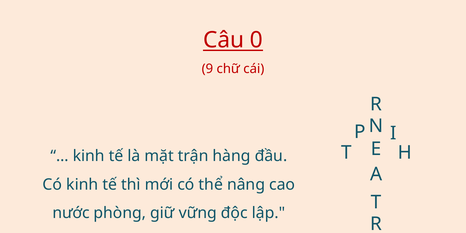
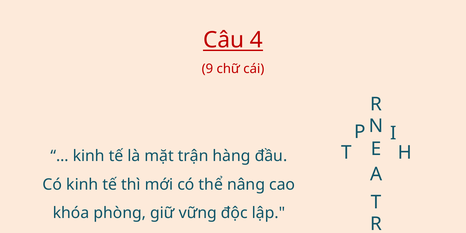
0: 0 -> 4
nước: nước -> khóa
